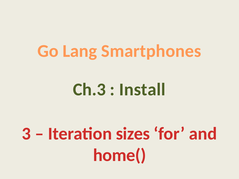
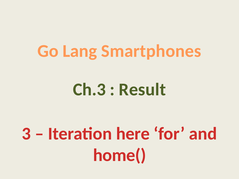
Install: Install -> Result
sizes: sizes -> here
